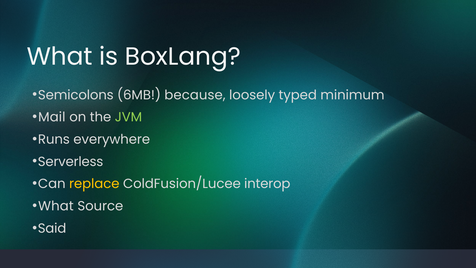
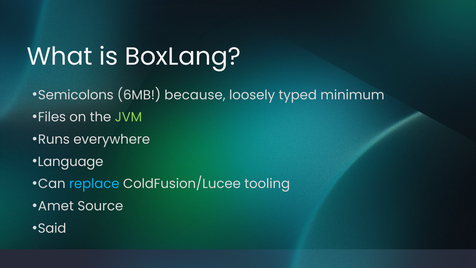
Mail: Mail -> Files
Serverless: Serverless -> Language
replace colour: yellow -> light blue
interop: interop -> tooling
What at (56, 206): What -> Amet
